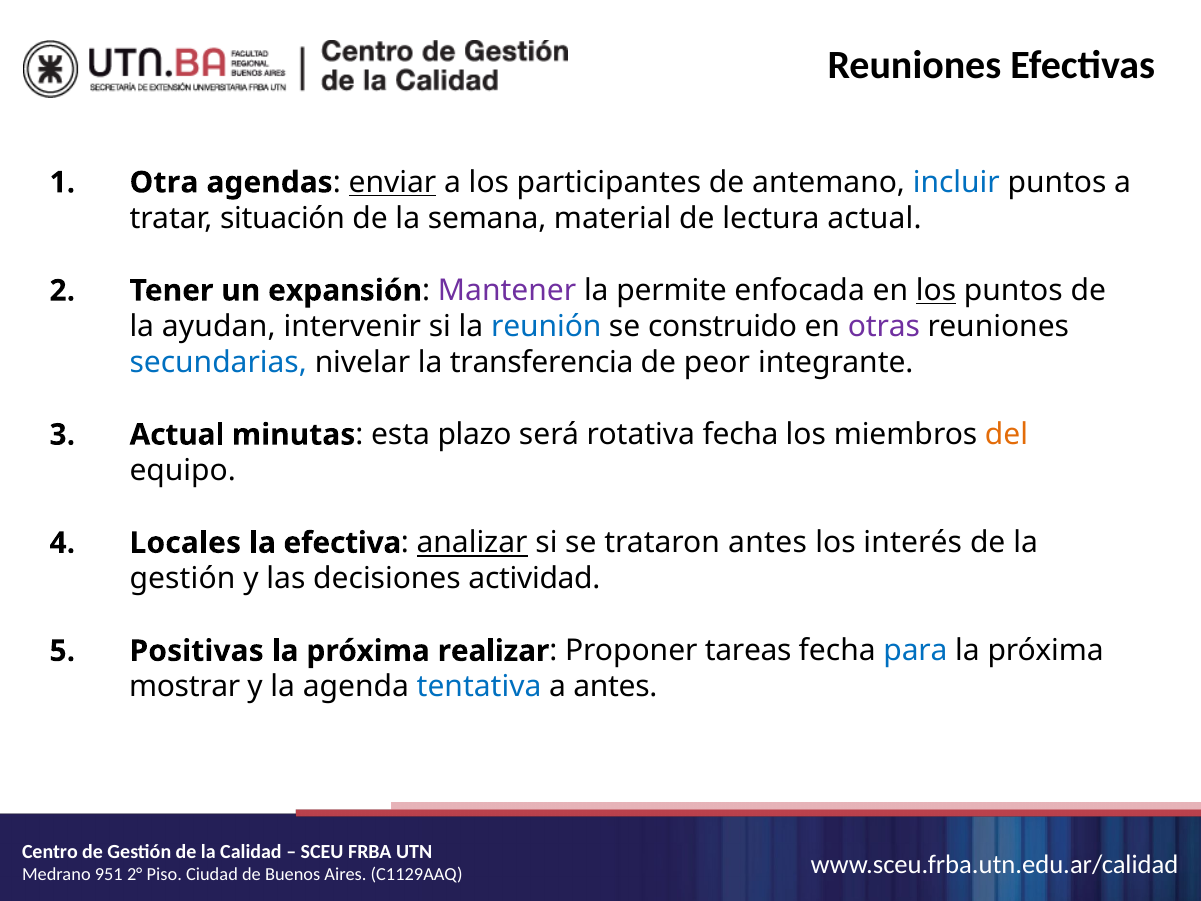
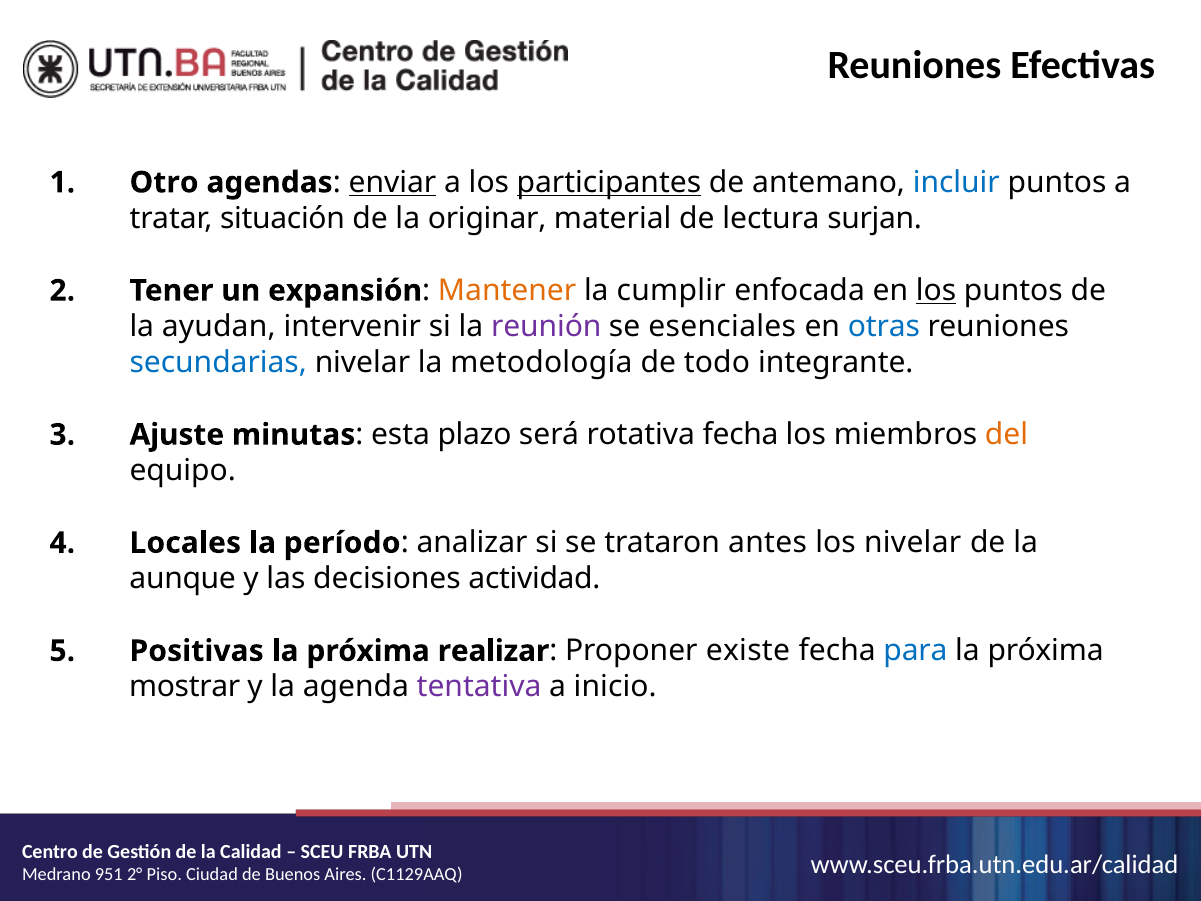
Otra: Otra -> Otro
participantes underline: none -> present
semana: semana -> originar
lectura actual: actual -> surjan
Mantener colour: purple -> orange
permite: permite -> cumplir
reunión colour: blue -> purple
construido: construido -> esenciales
otras colour: purple -> blue
transferencia: transferencia -> metodología
peor: peor -> todo
Actual at (177, 435): Actual -> Ajuste
efectiva: efectiva -> período
analizar underline: present -> none
los interés: interés -> nivelar
gestión at (182, 579): gestión -> aunque
tareas: tareas -> existe
tentativa colour: blue -> purple
a antes: antes -> inicio
